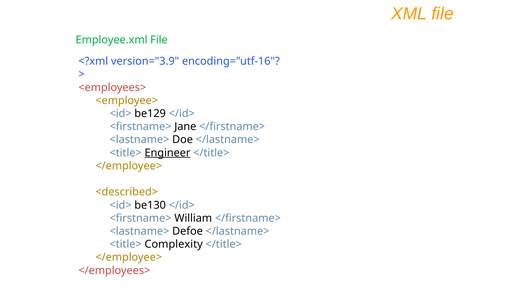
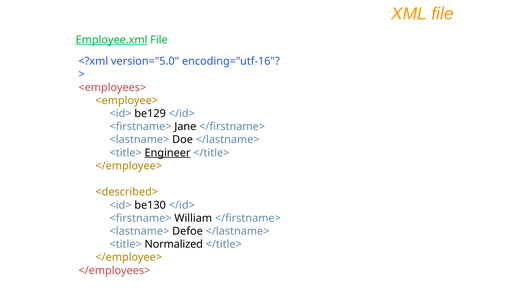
Employee.xml underline: none -> present
version="3.9: version="3.9 -> version="5.0
Complexity: Complexity -> Normalized
